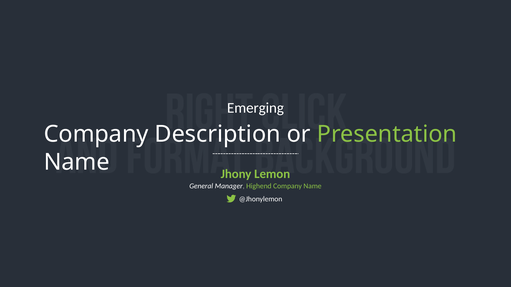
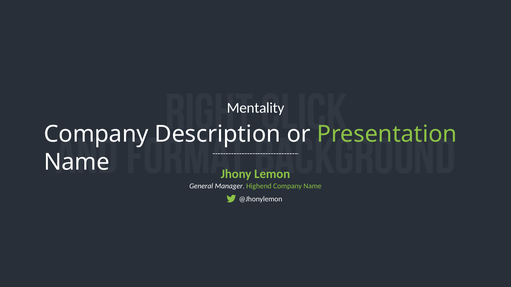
Emerging: Emerging -> Mentality
